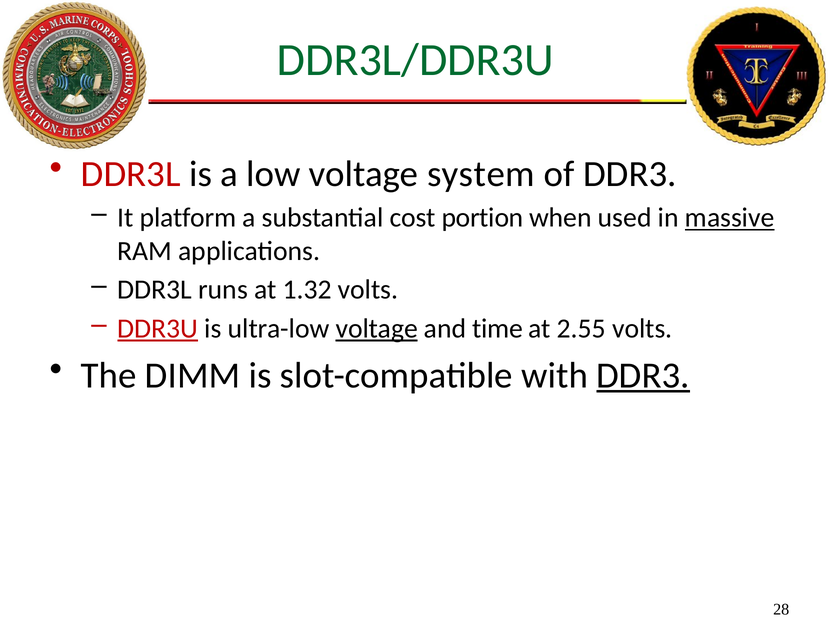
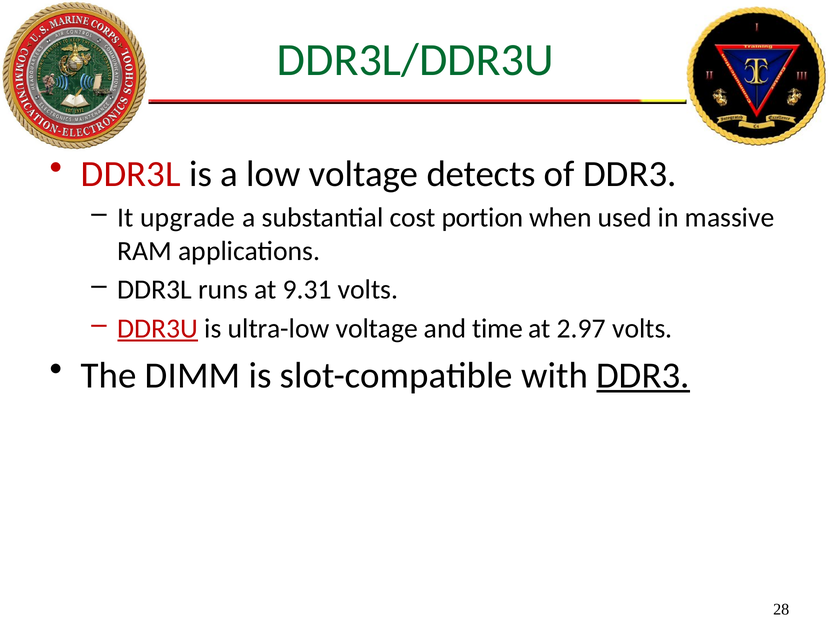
system: system -> detects
platform: platform -> upgrade
massive underline: present -> none
1.32: 1.32 -> 9.31
voltage at (377, 329) underline: present -> none
2.55: 2.55 -> 2.97
